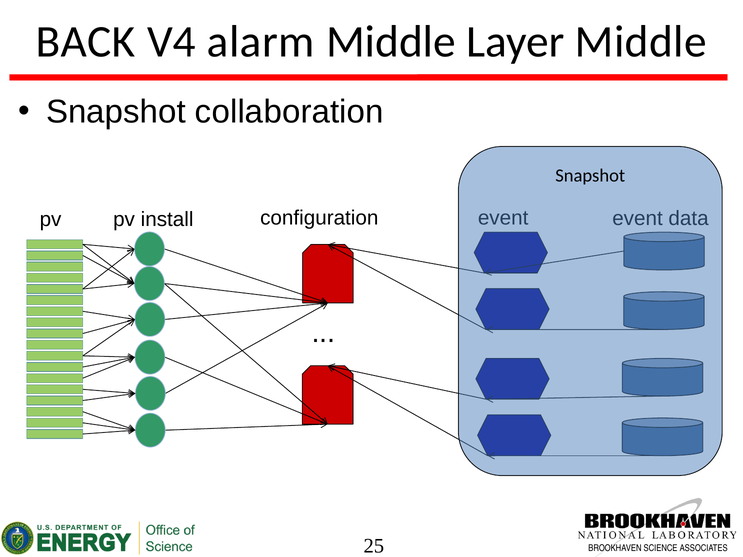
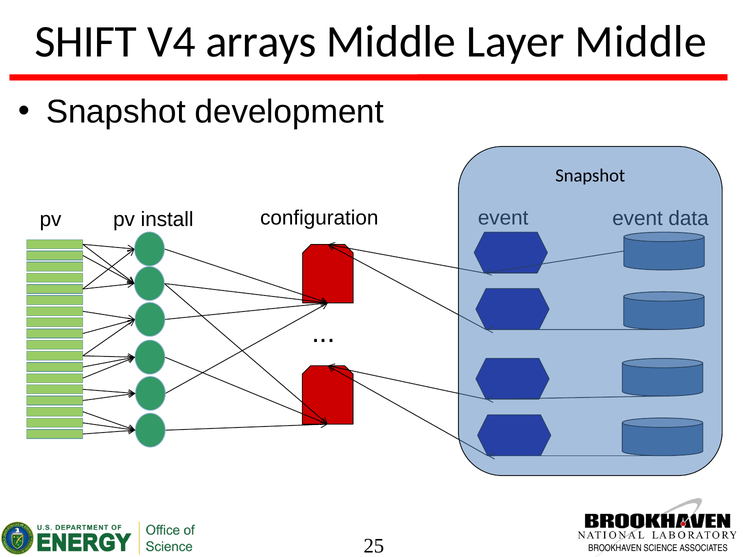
BACK: BACK -> SHIFT
alarm: alarm -> arrays
collaboration: collaboration -> development
